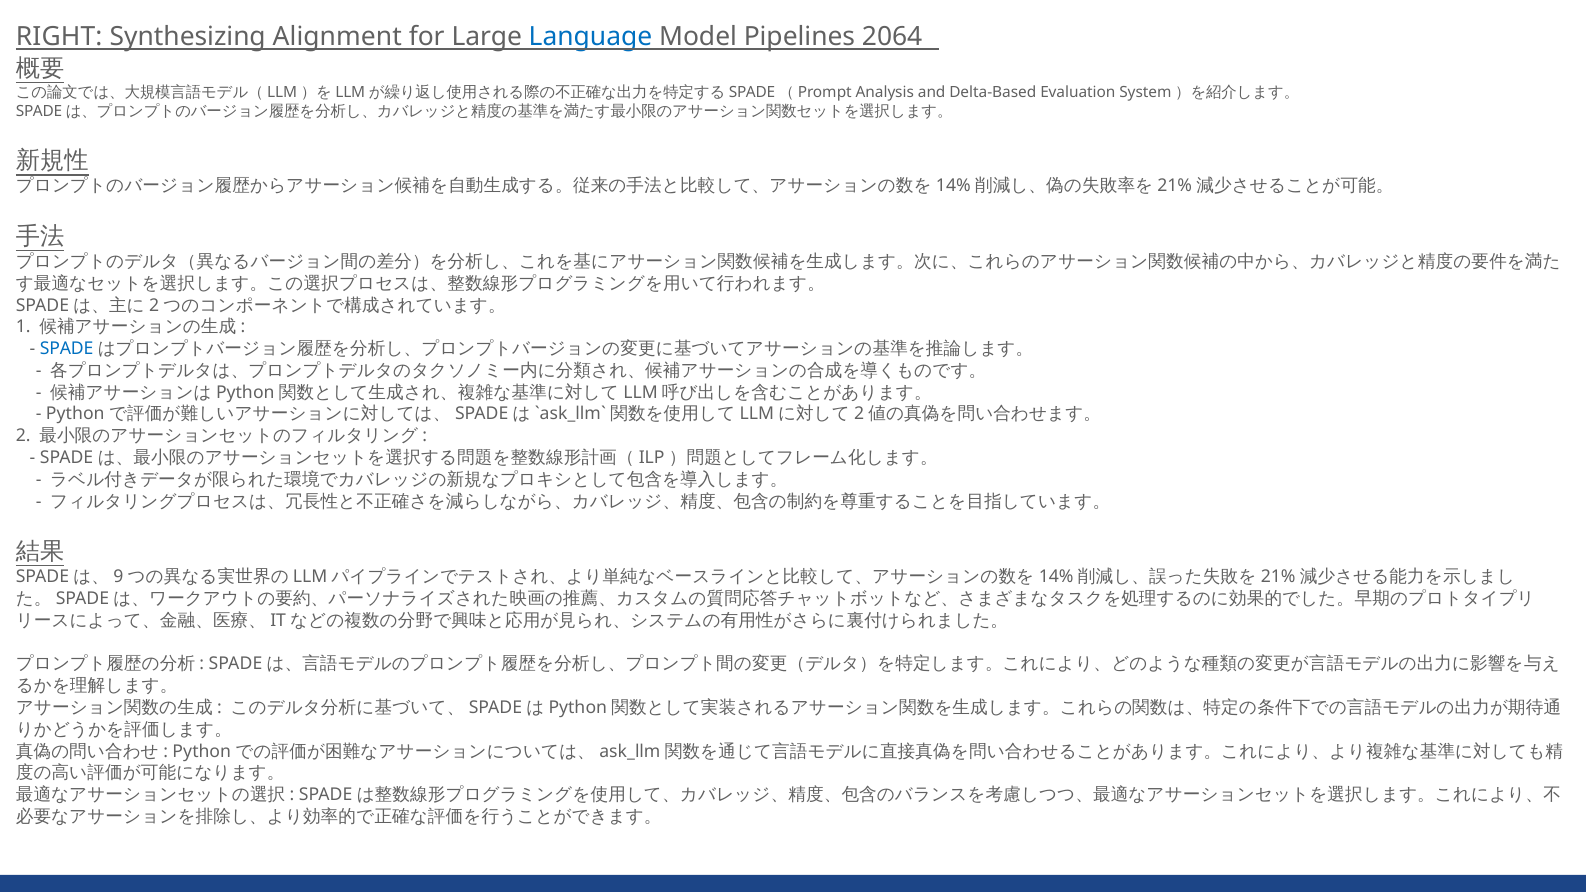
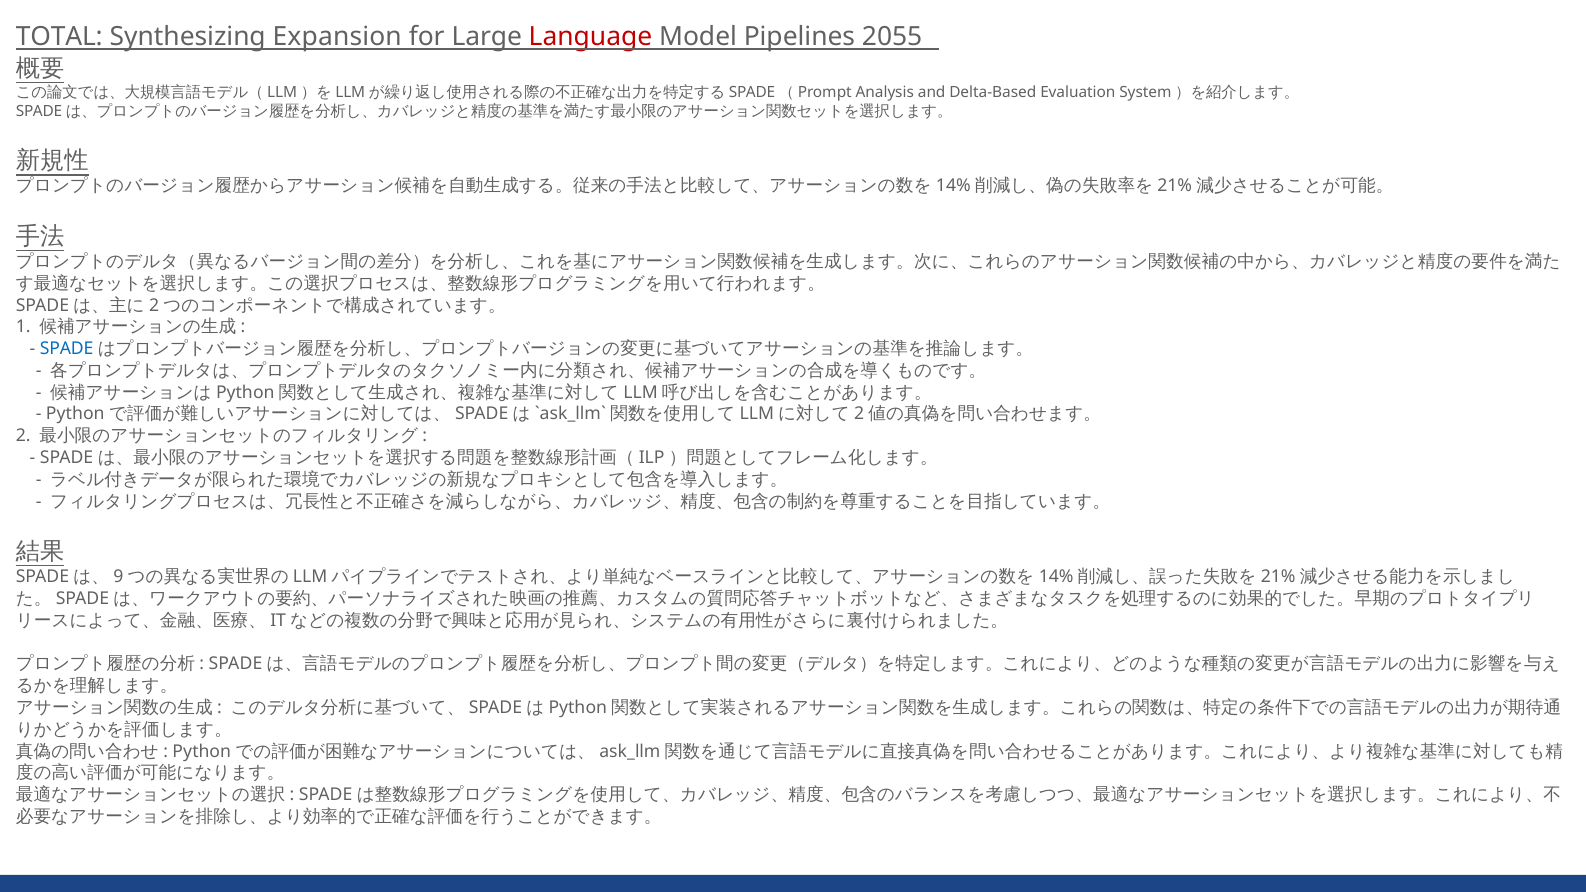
RIGHT: RIGHT -> TOTAL
Alignment: Alignment -> Expansion
Language colour: blue -> red
2064: 2064 -> 2055
